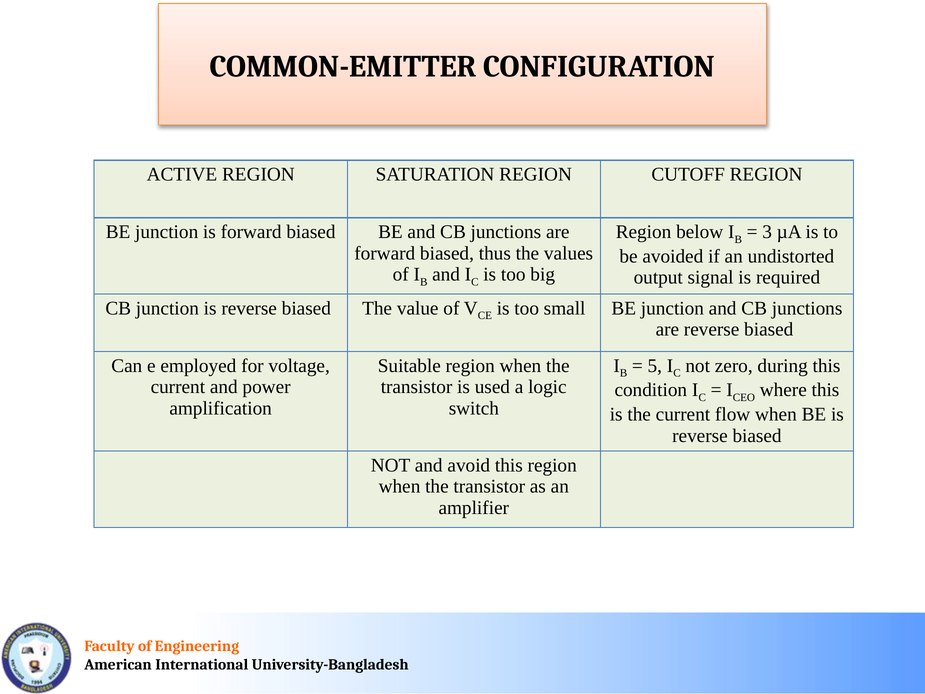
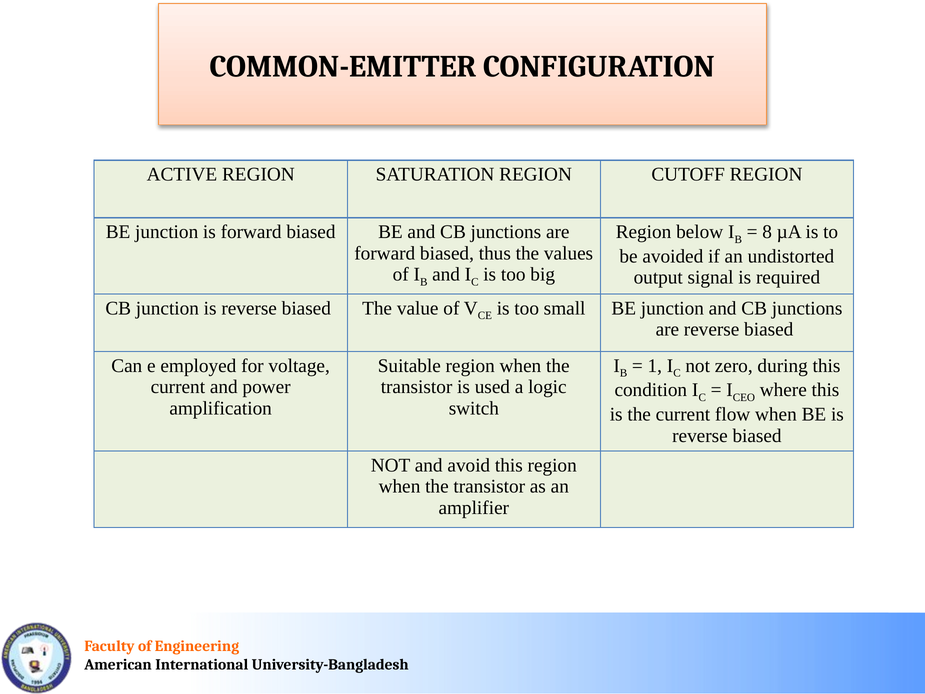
3: 3 -> 8
5: 5 -> 1
